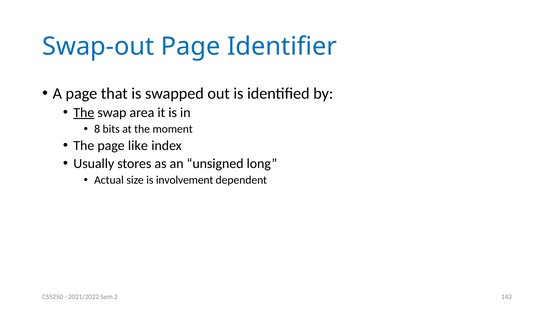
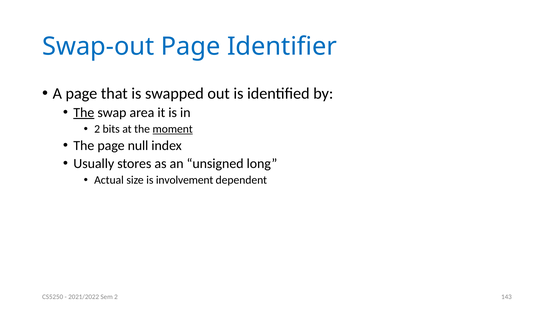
8 at (97, 129): 8 -> 2
moment underline: none -> present
like: like -> null
